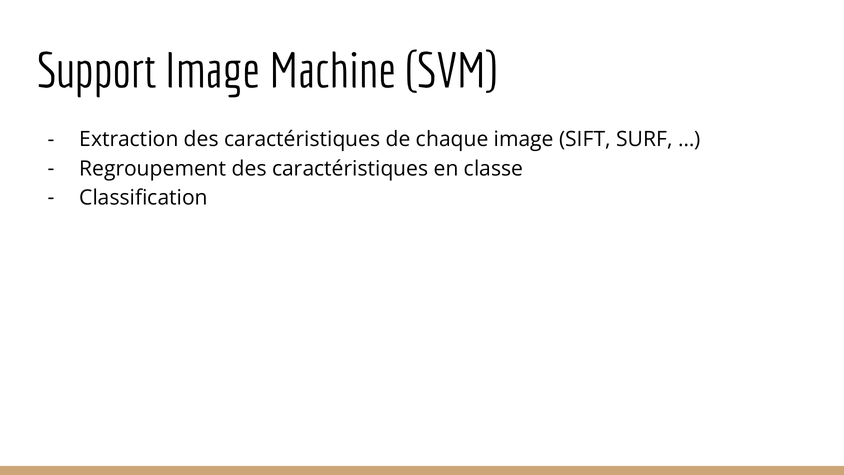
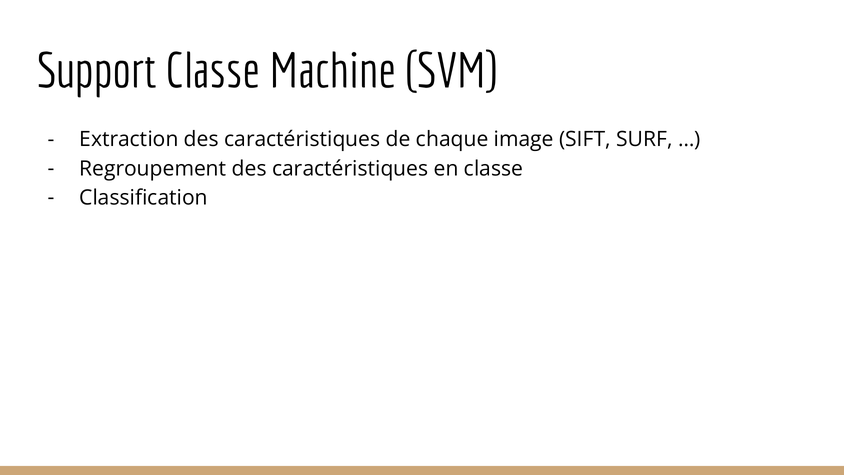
Support Image: Image -> Classe
